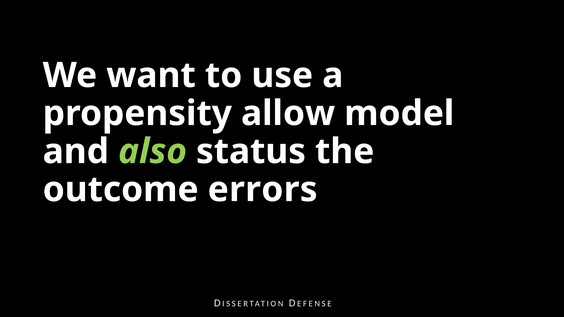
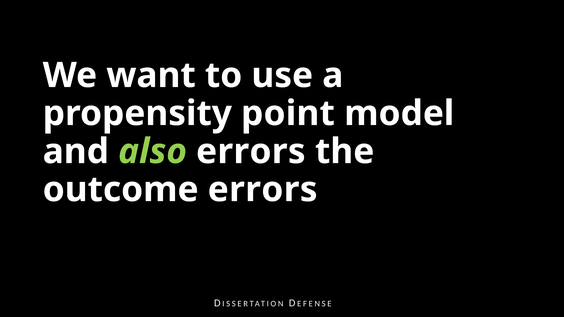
allow: allow -> point
also status: status -> errors
